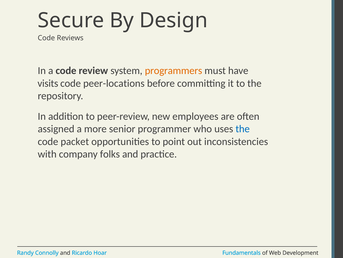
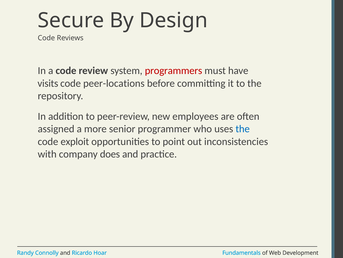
programmers colour: orange -> red
packet: packet -> exploit
folks: folks -> does
